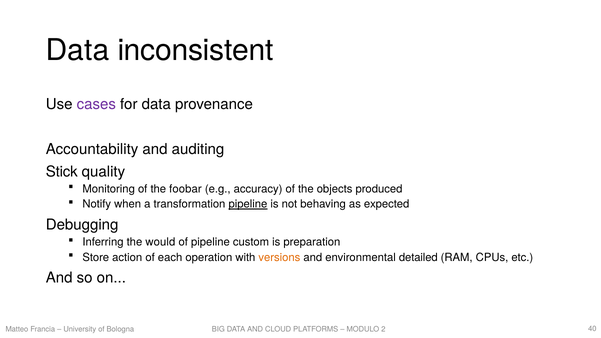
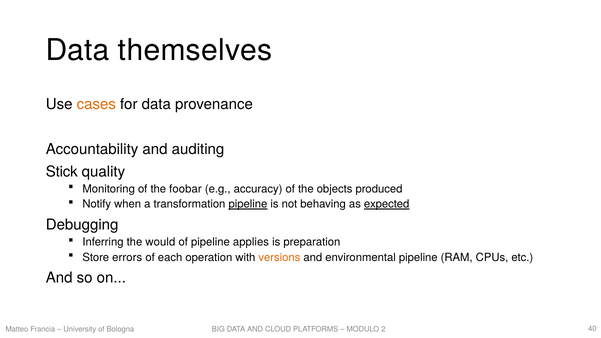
inconsistent: inconsistent -> themselves
cases colour: purple -> orange
expected underline: none -> present
custom: custom -> applies
action: action -> errors
environmental detailed: detailed -> pipeline
